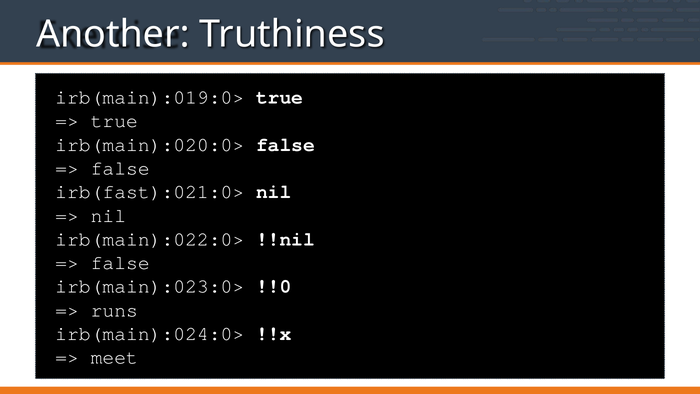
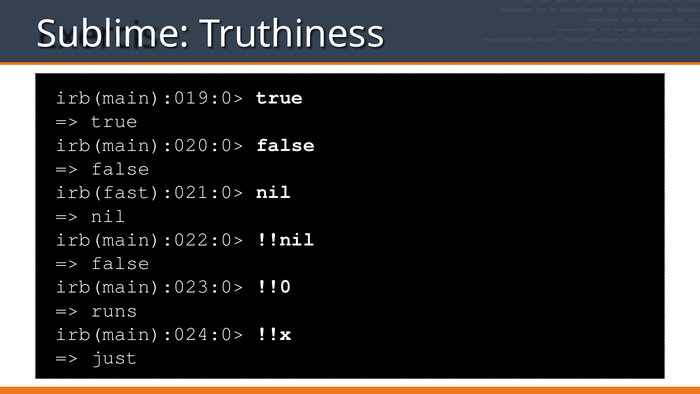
Another: Another -> Sublime
meet: meet -> just
